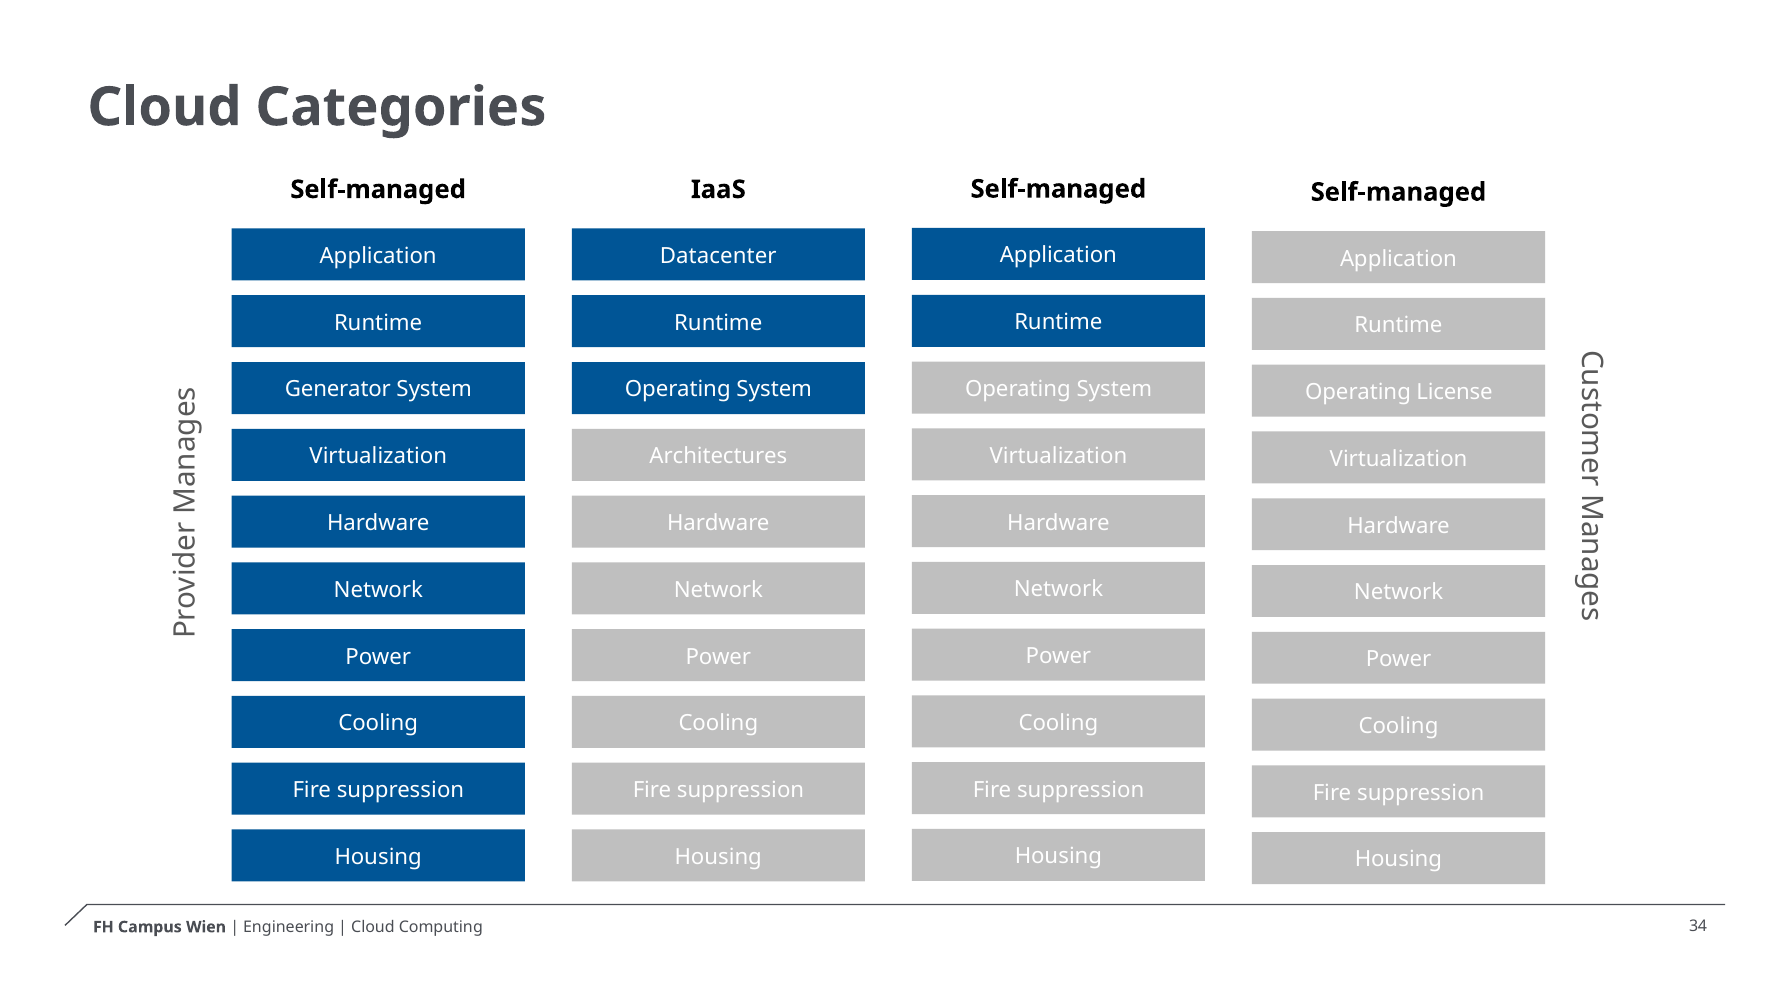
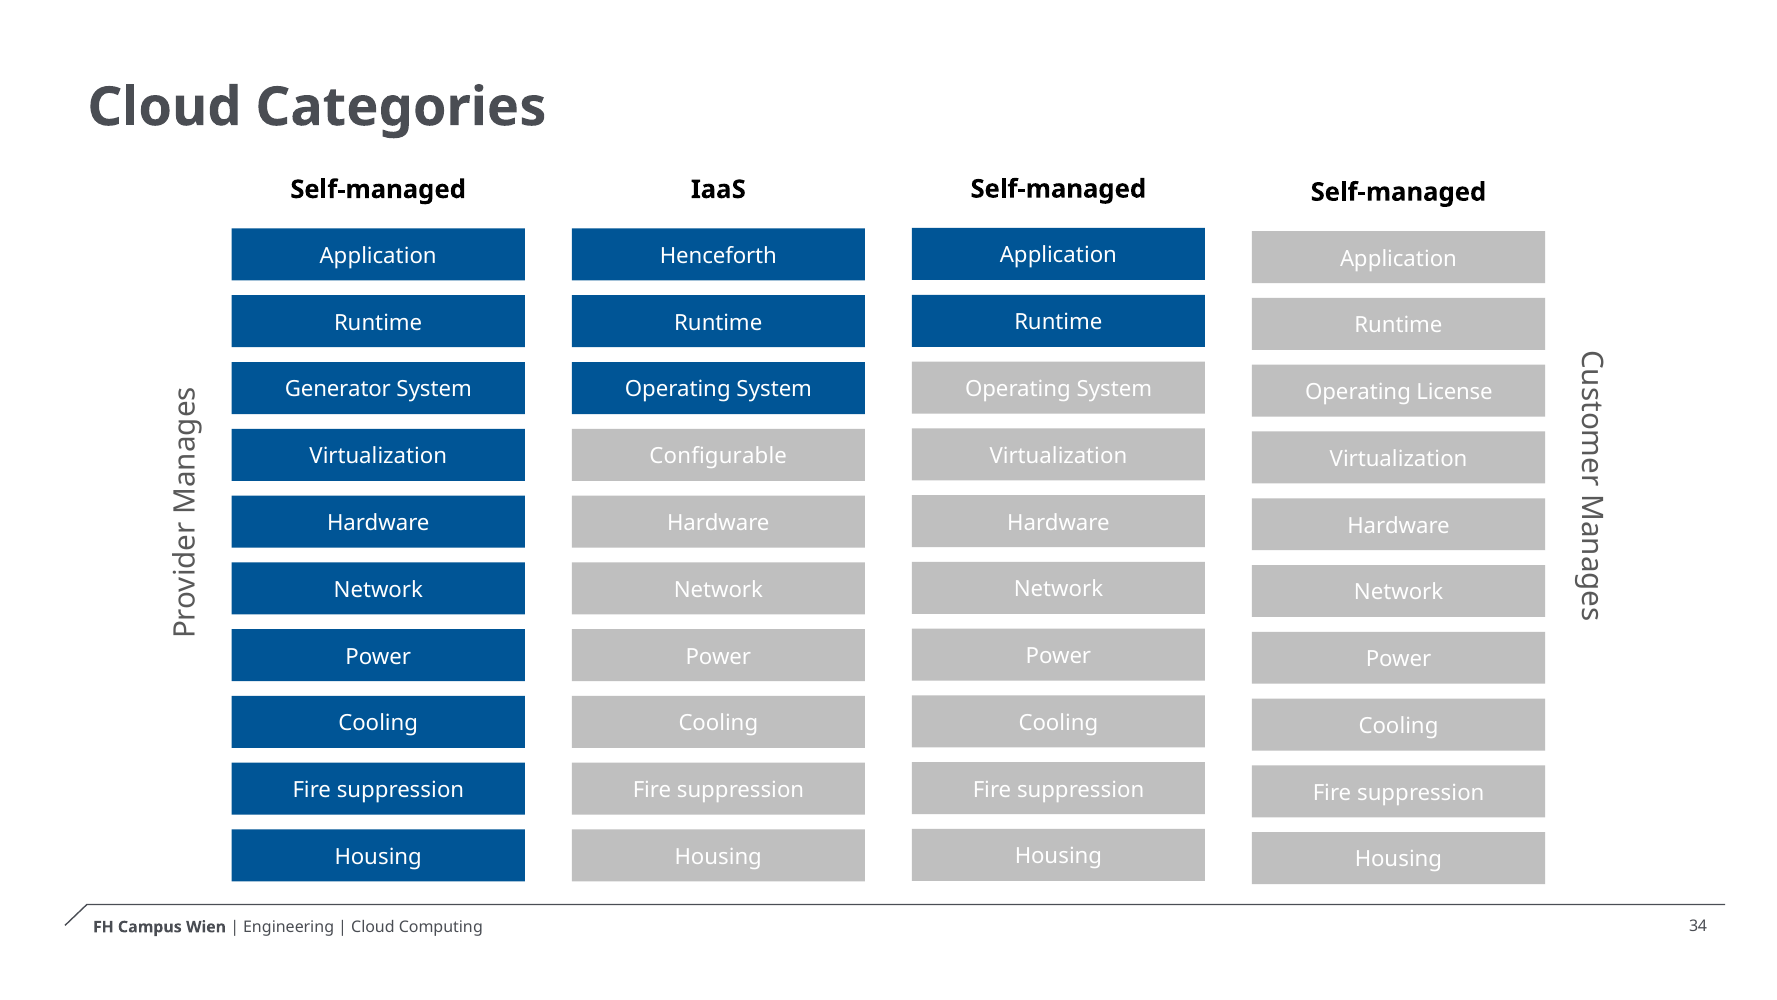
Datacenter: Datacenter -> Henceforth
Architectures: Architectures -> Configurable
